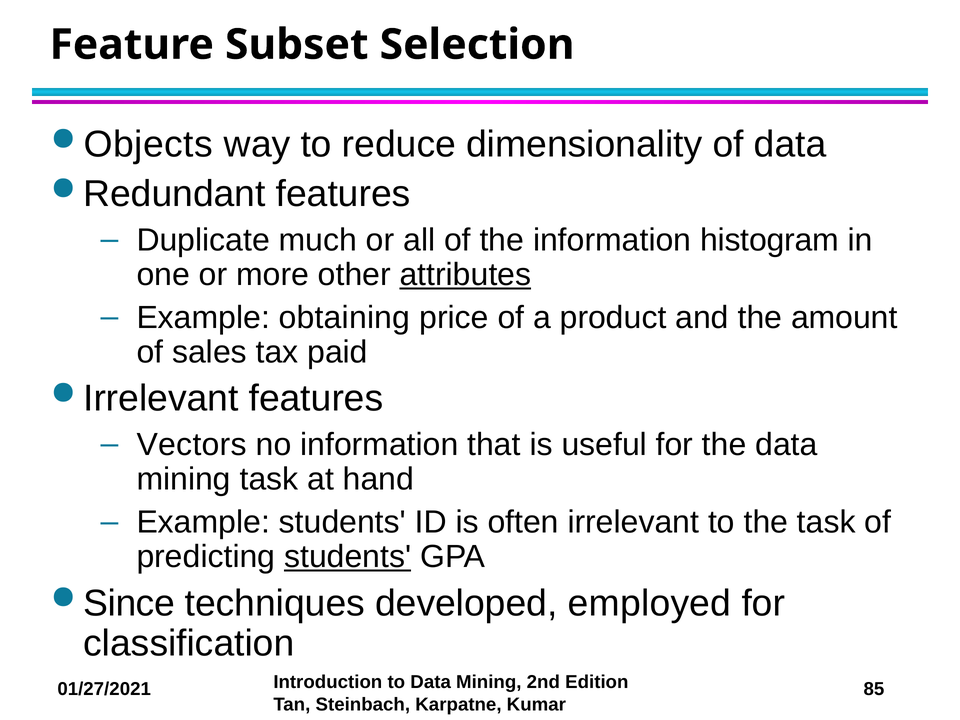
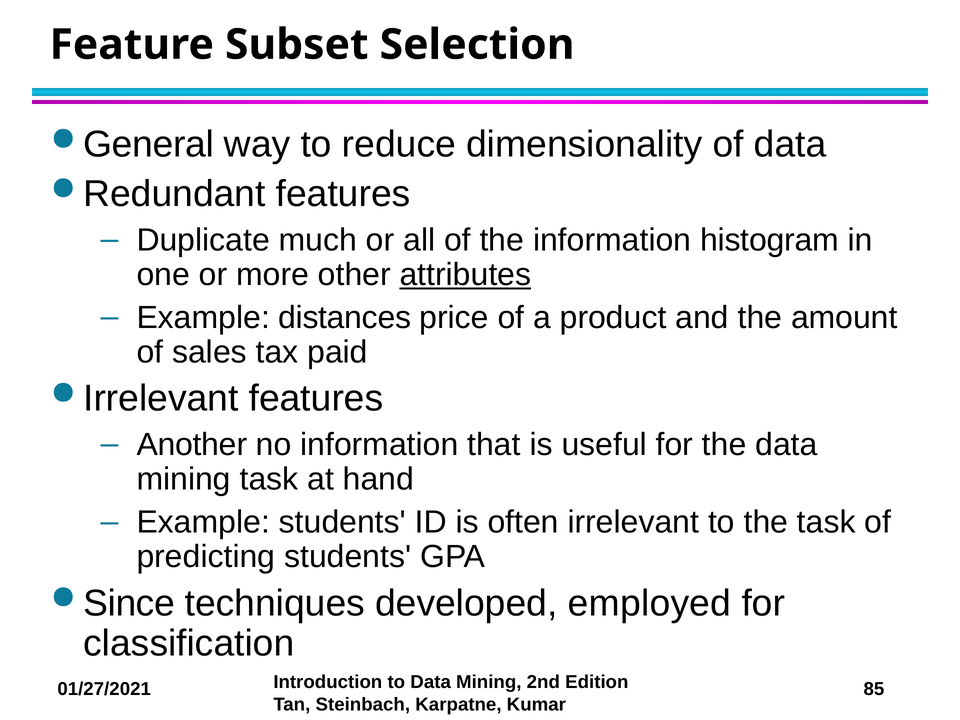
Objects: Objects -> General
obtaining: obtaining -> distances
Vectors: Vectors -> Another
students at (348, 557) underline: present -> none
